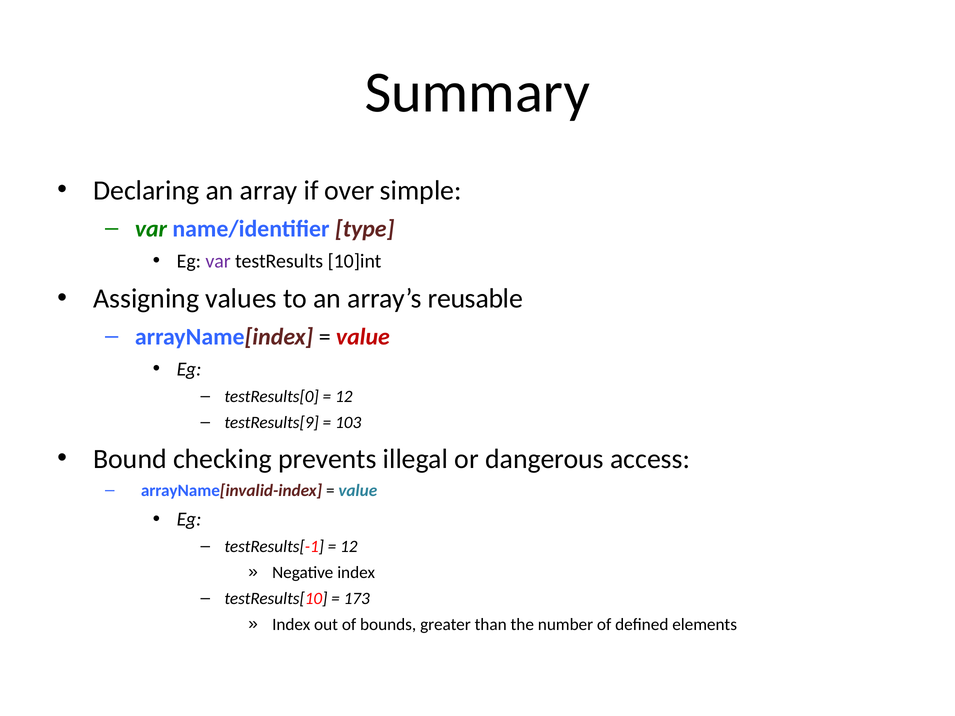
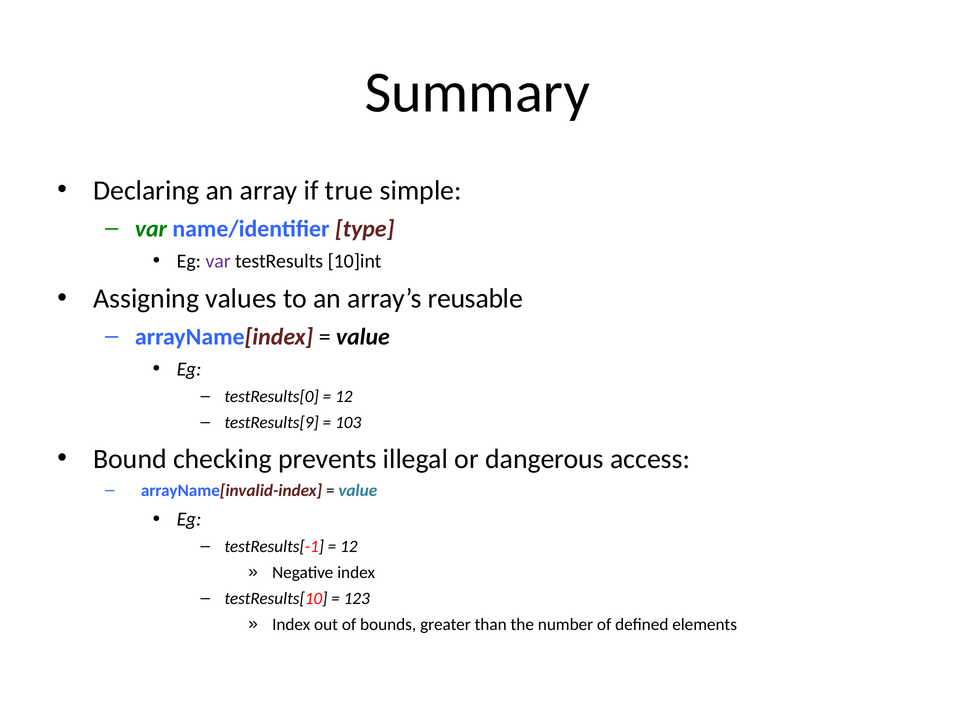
over: over -> true
value at (363, 337) colour: red -> black
173: 173 -> 123
